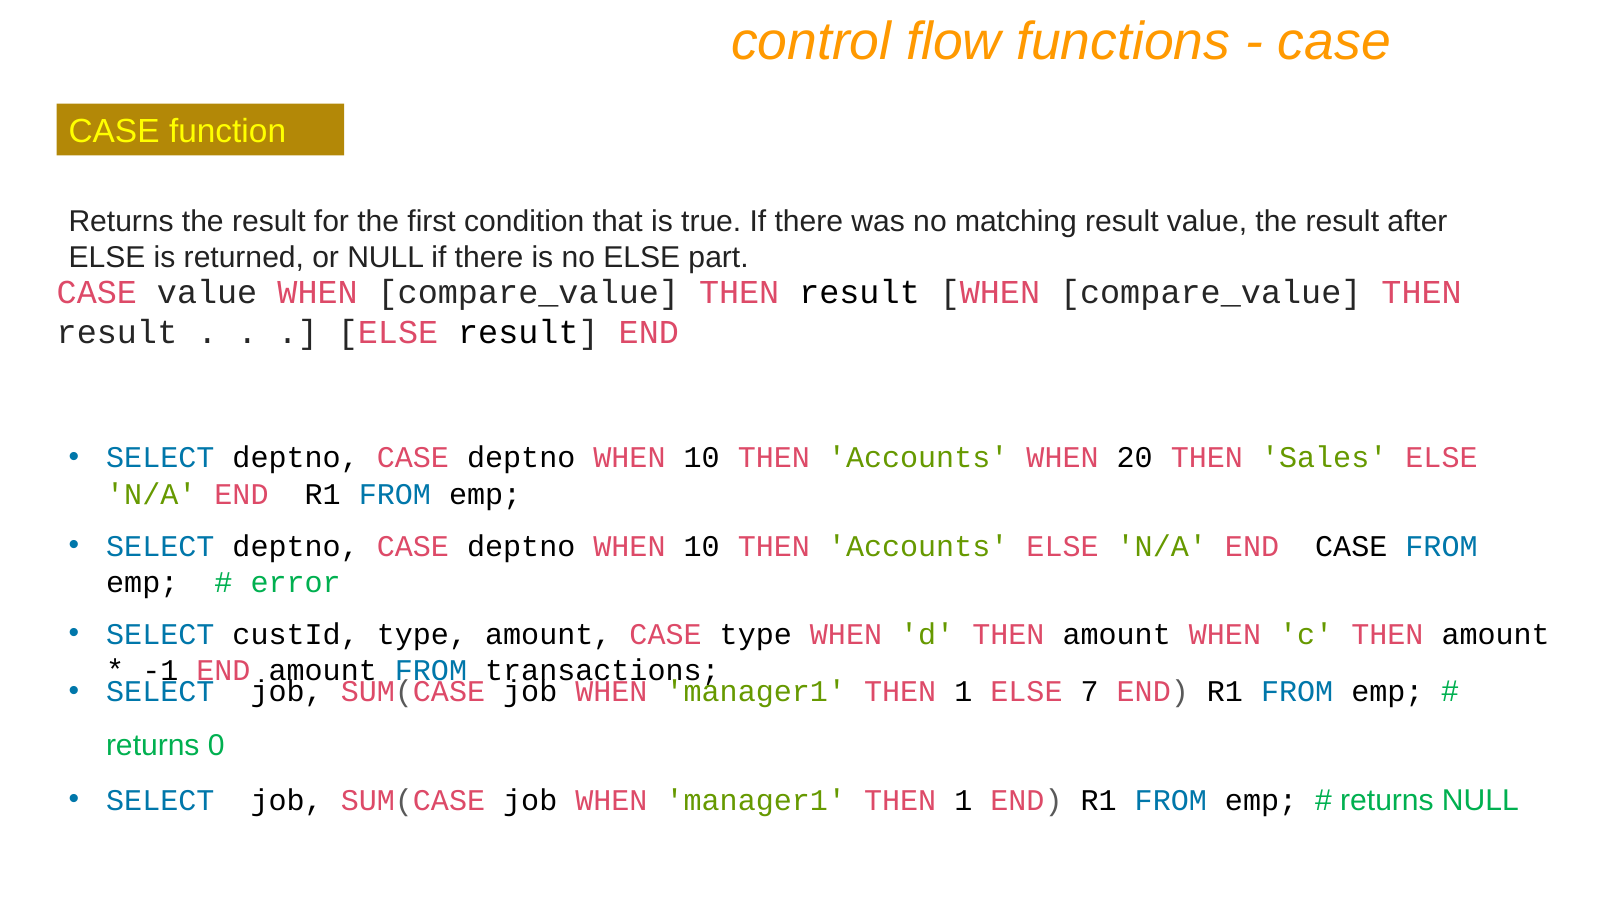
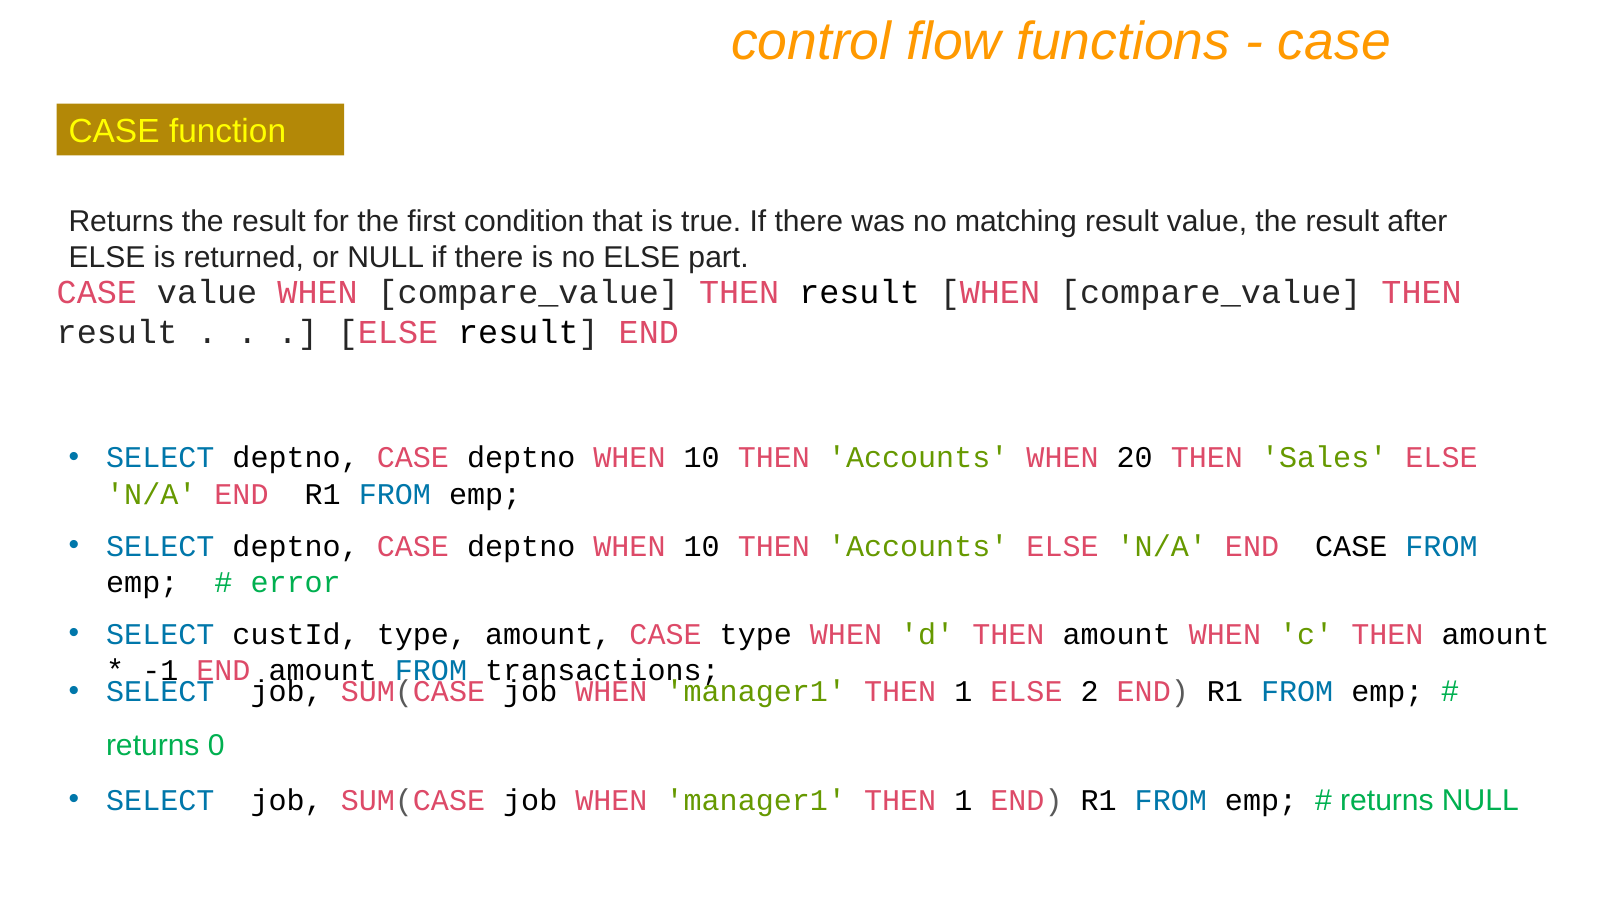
7: 7 -> 2
